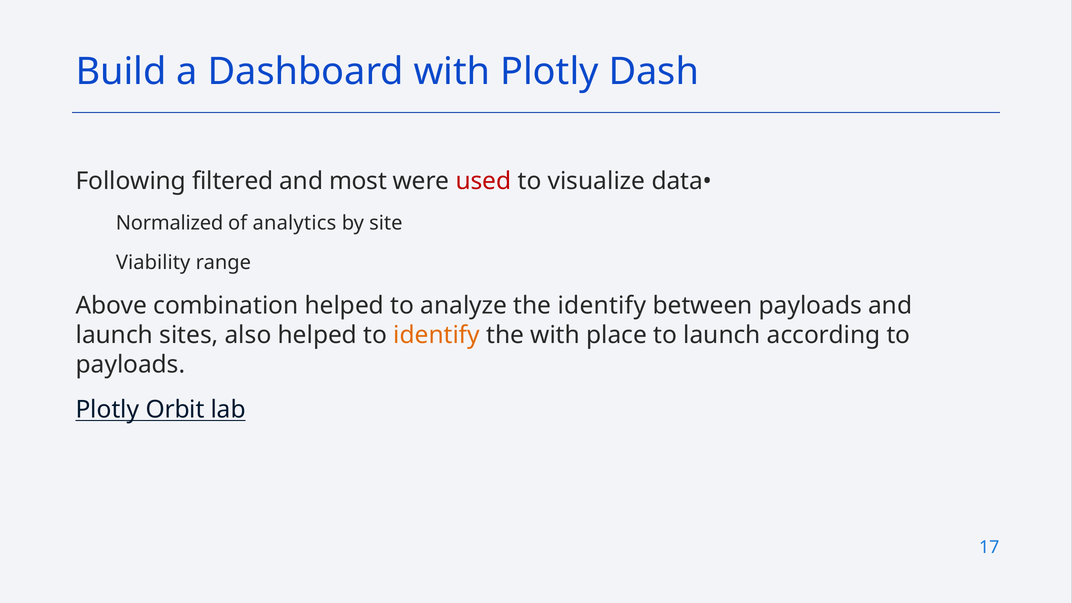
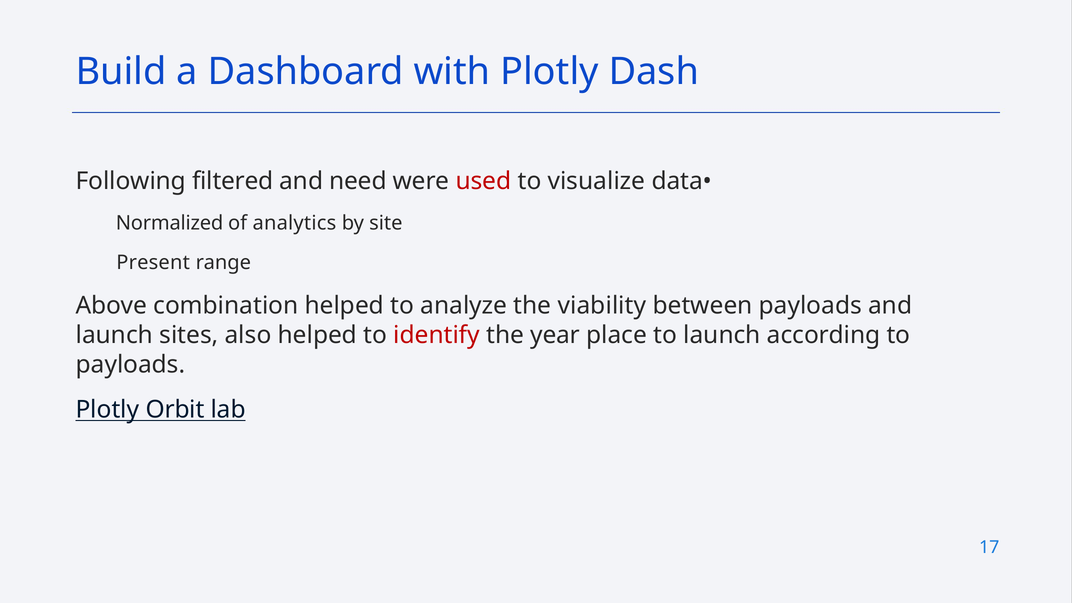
most: most -> need
Viability: Viability -> Present
the identify: identify -> viability
identify at (437, 335) colour: orange -> red
the with: with -> year
